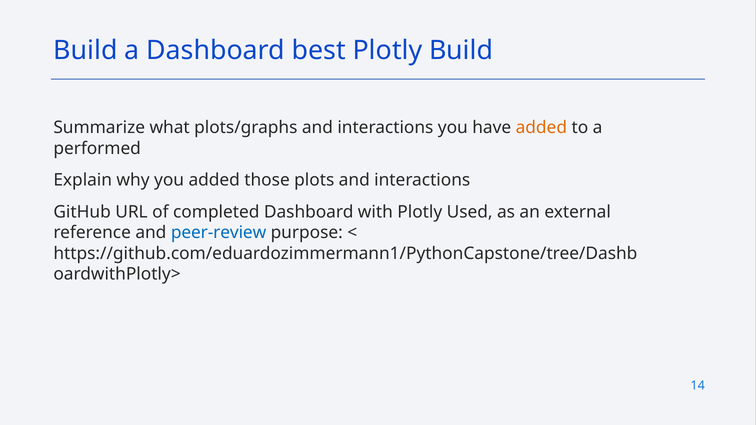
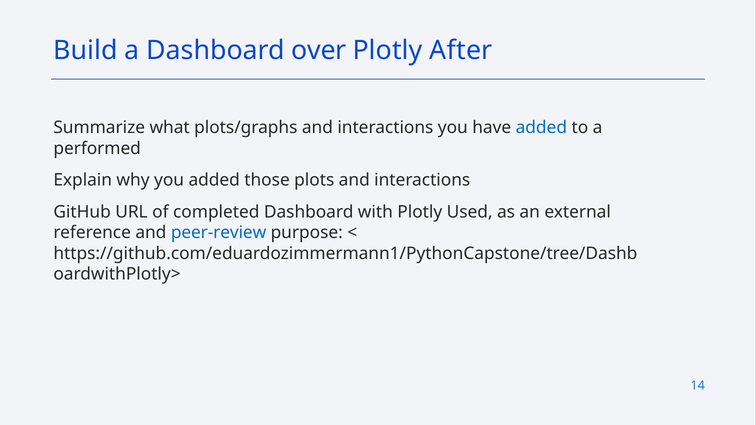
best: best -> over
Plotly Build: Build -> After
added at (541, 128) colour: orange -> blue
